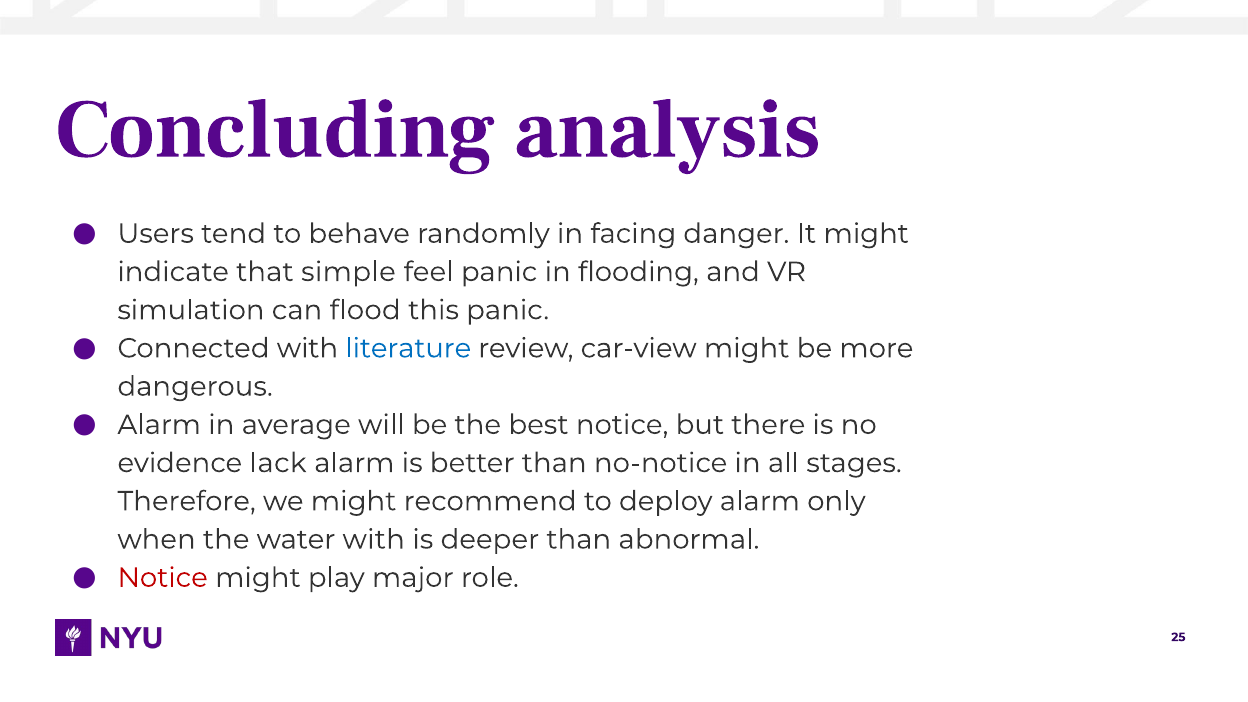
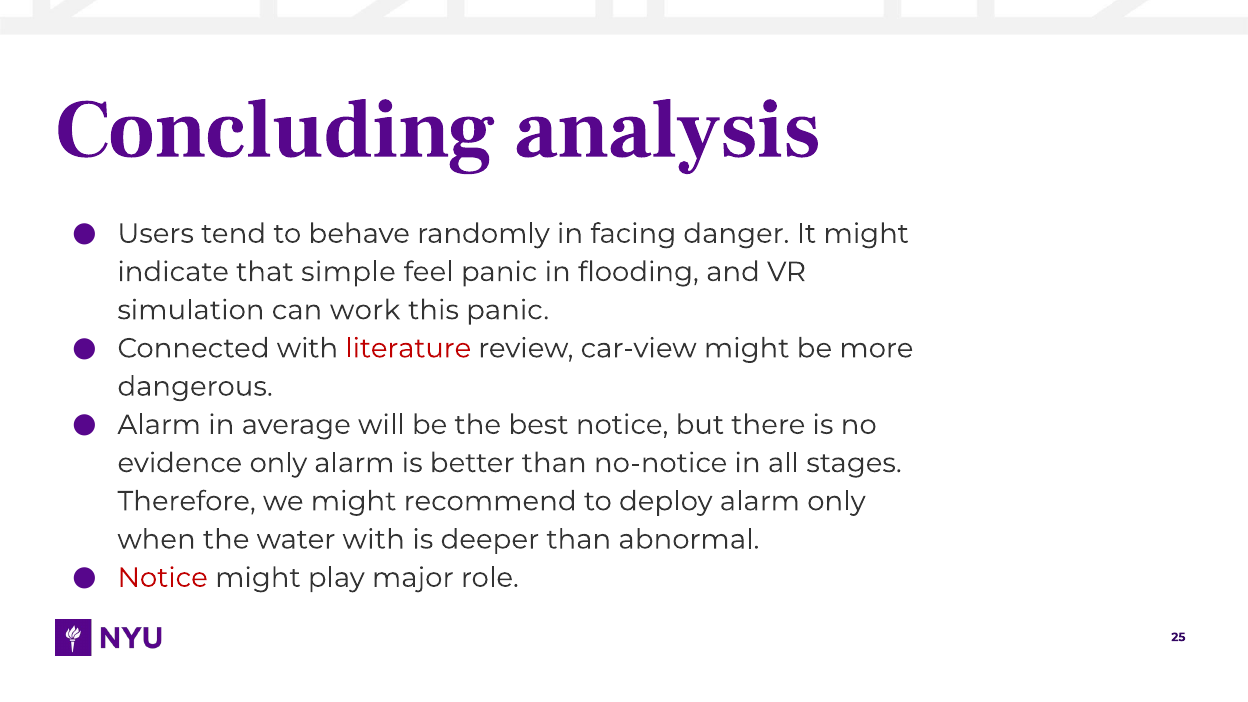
flood: flood -> work
literature colour: blue -> red
evidence lack: lack -> only
